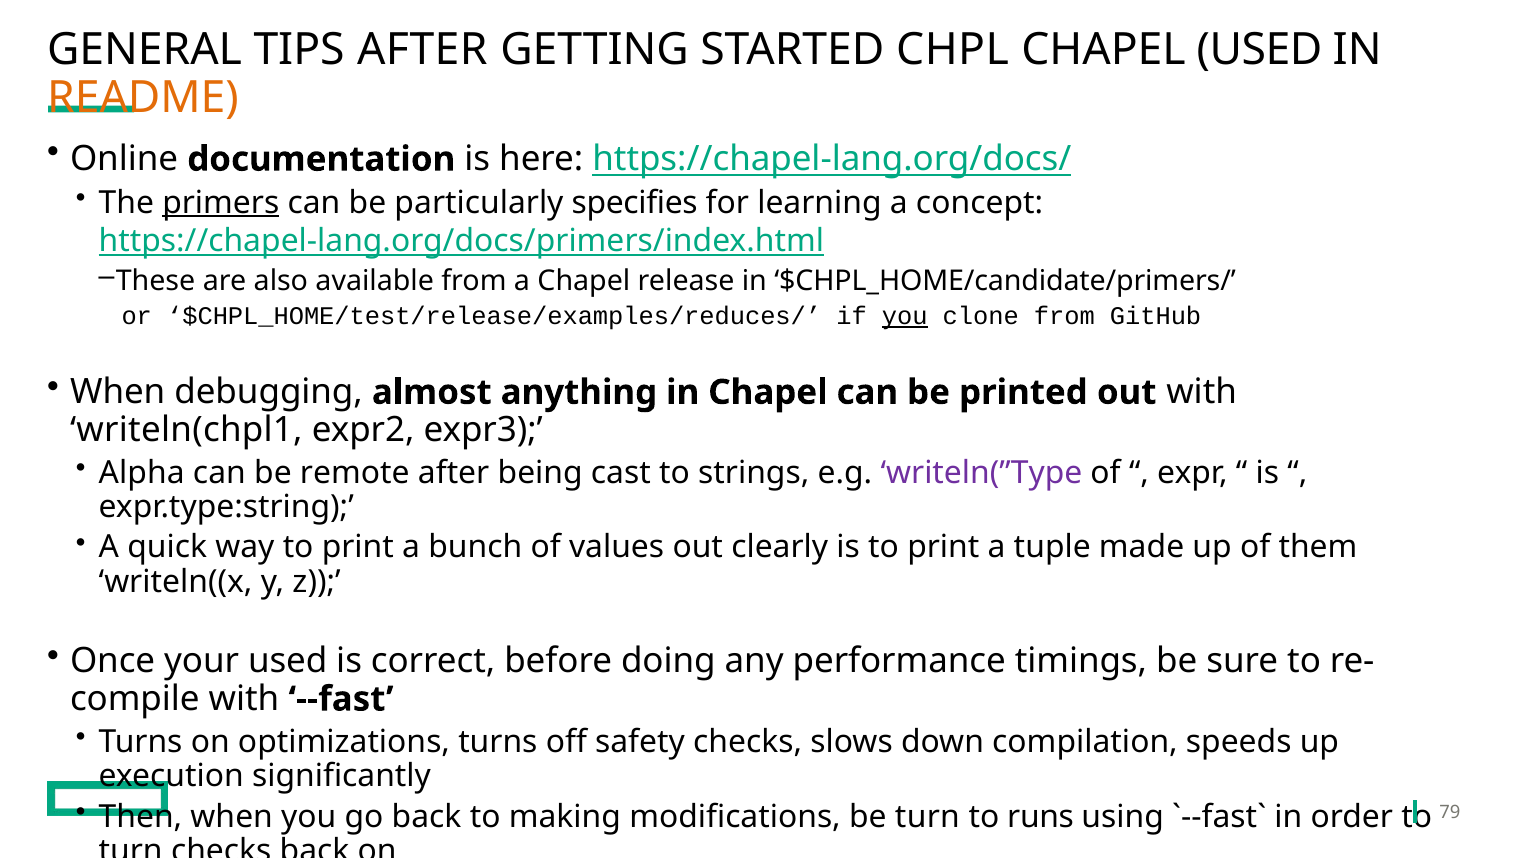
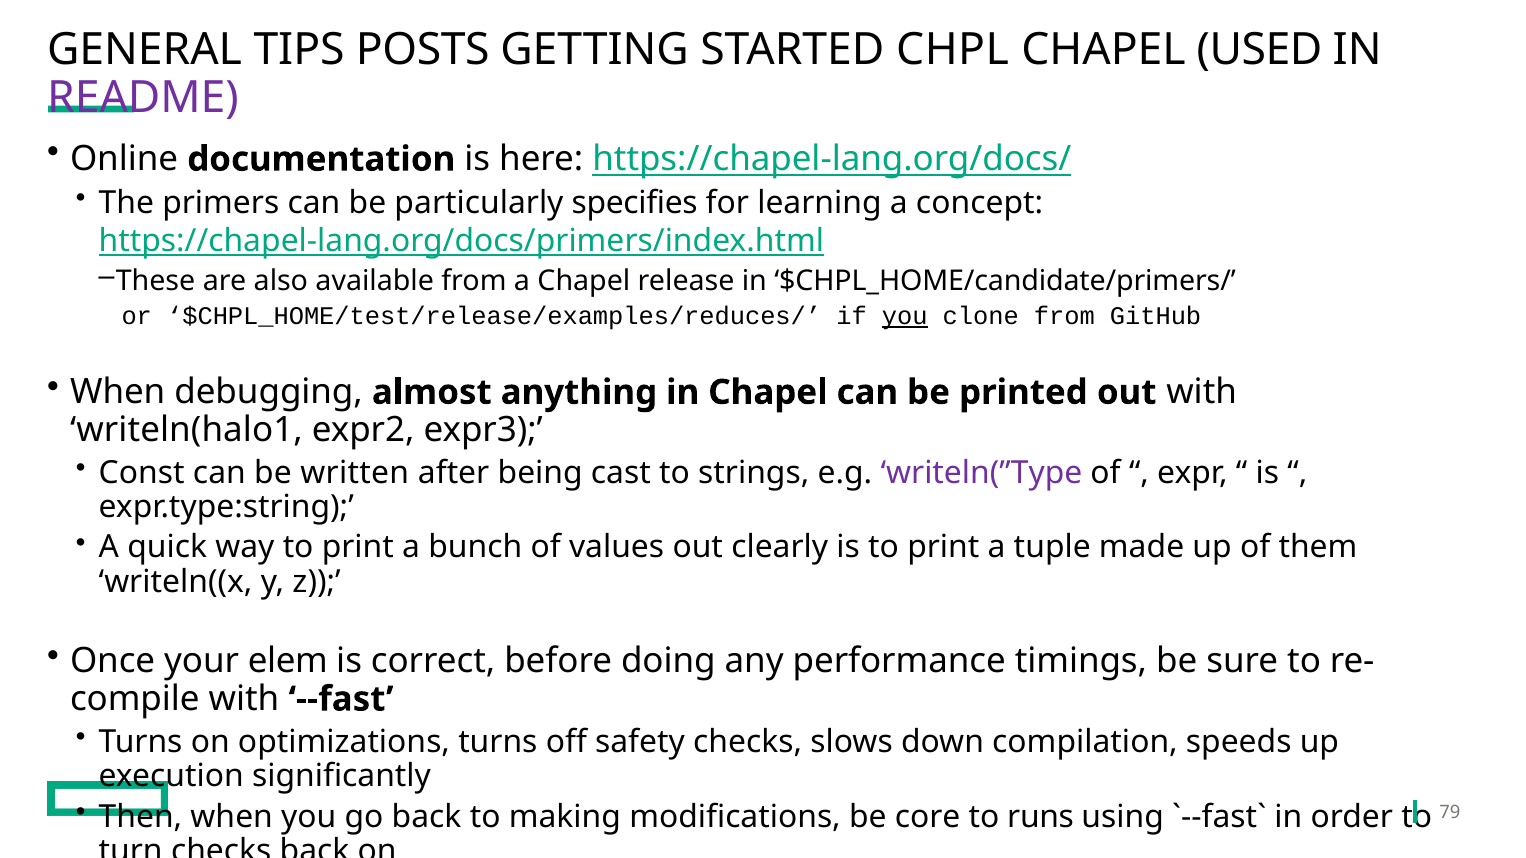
TIPS AFTER: AFTER -> POSTS
README colour: orange -> purple
primers underline: present -> none
writeln(chpl1: writeln(chpl1 -> writeln(halo1
Alpha: Alpha -> Const
remote: remote -> written
your used: used -> elem
be turn: turn -> core
